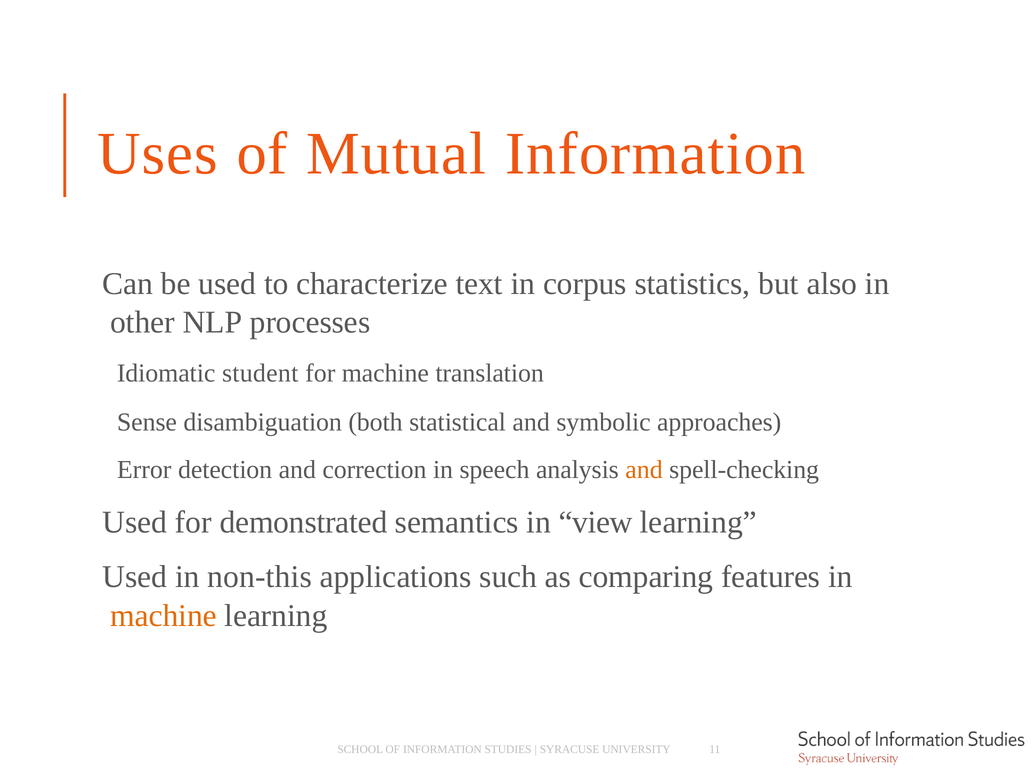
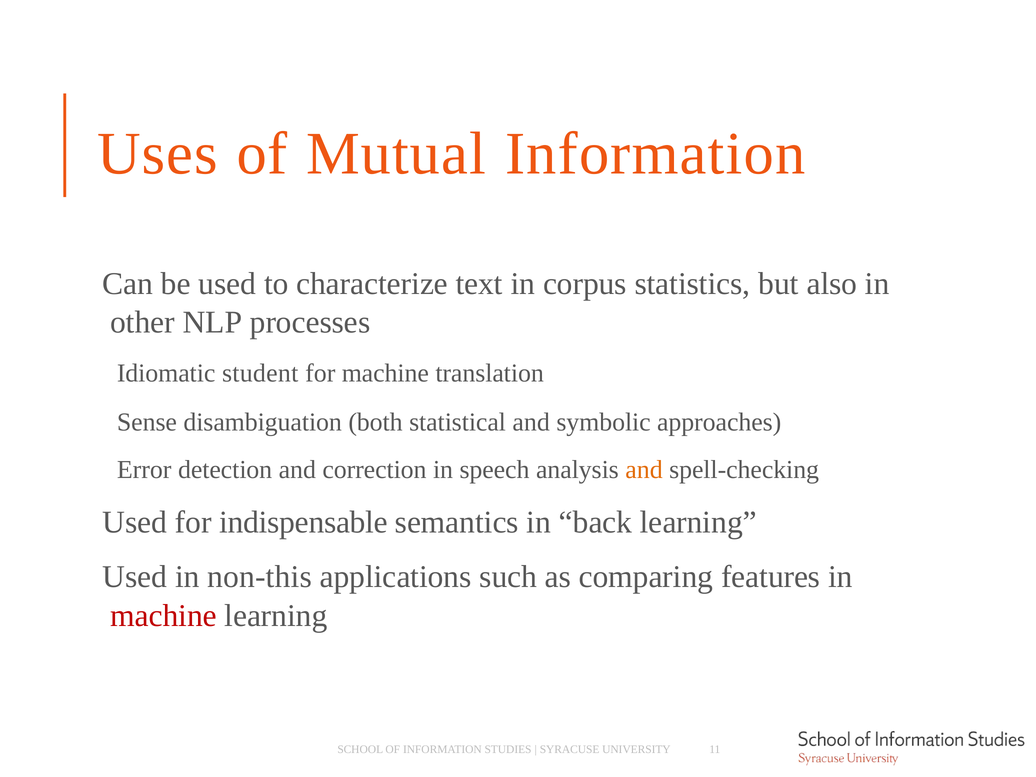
demonstrated: demonstrated -> indispensable
view: view -> back
machine at (164, 616) colour: orange -> red
